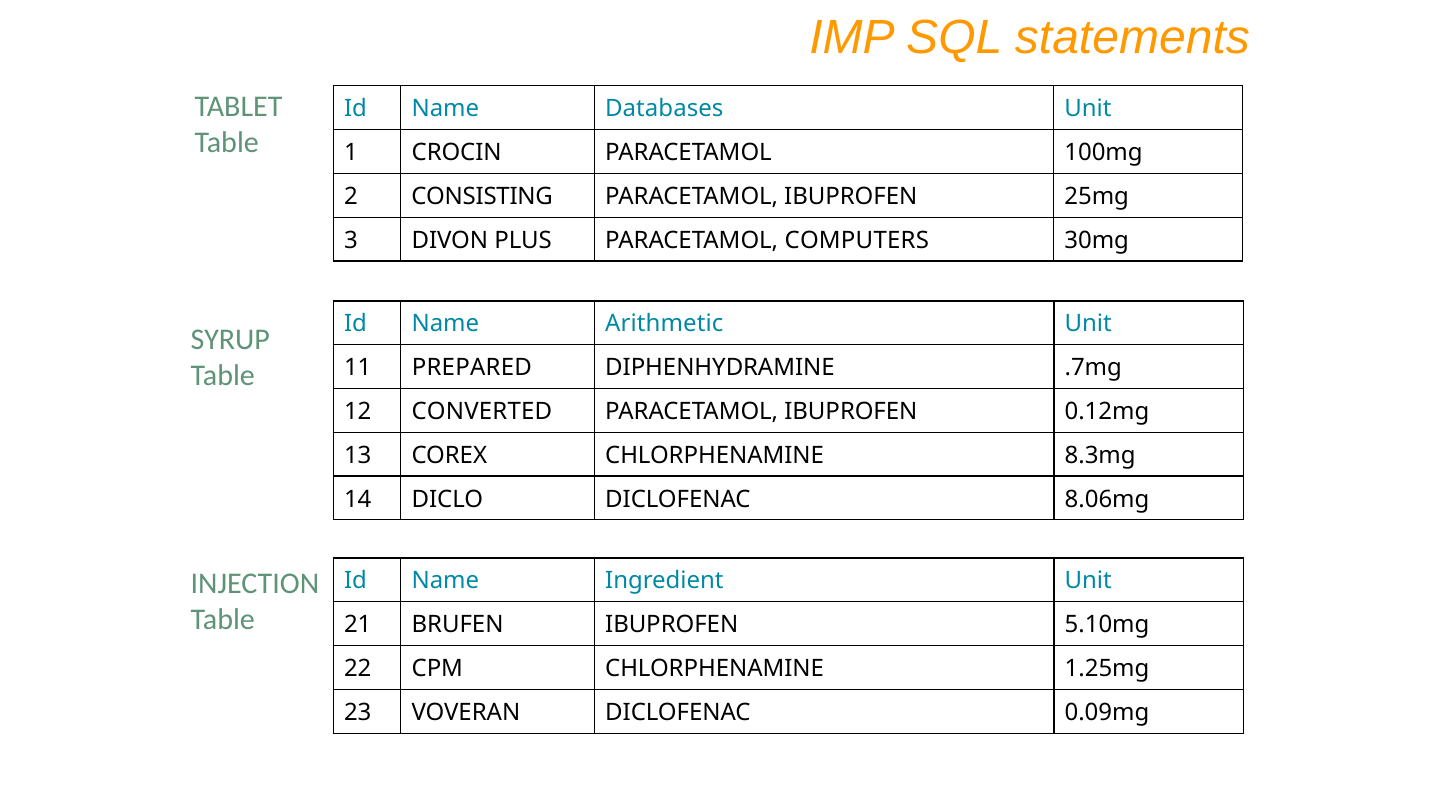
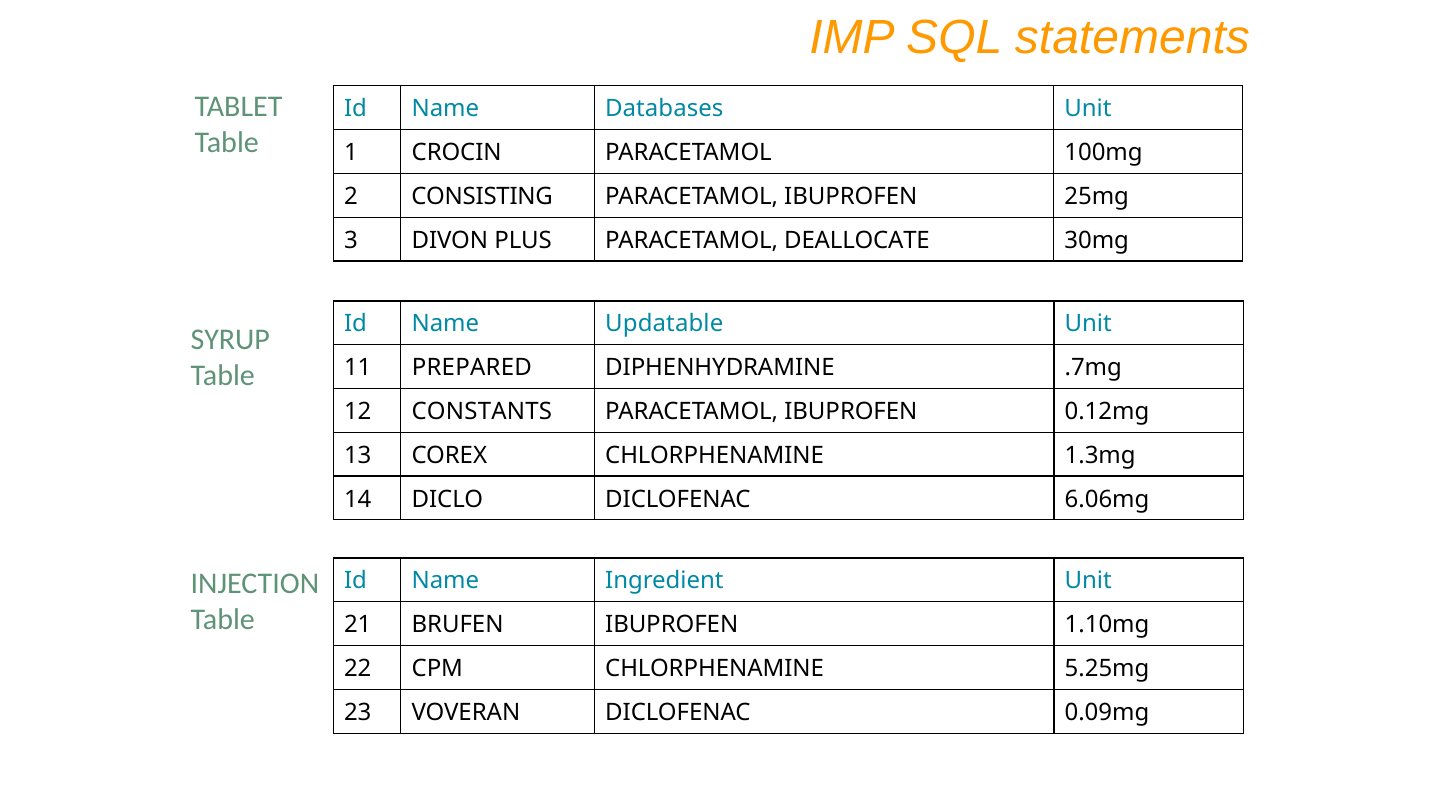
COMPUTERS: COMPUTERS -> DEALLOCATE
Arithmetic: Arithmetic -> Updatable
CONVERTED: CONVERTED -> CONSTANTS
8.3mg: 8.3mg -> 1.3mg
8.06mg: 8.06mg -> 6.06mg
5.10mg: 5.10mg -> 1.10mg
1.25mg: 1.25mg -> 5.25mg
